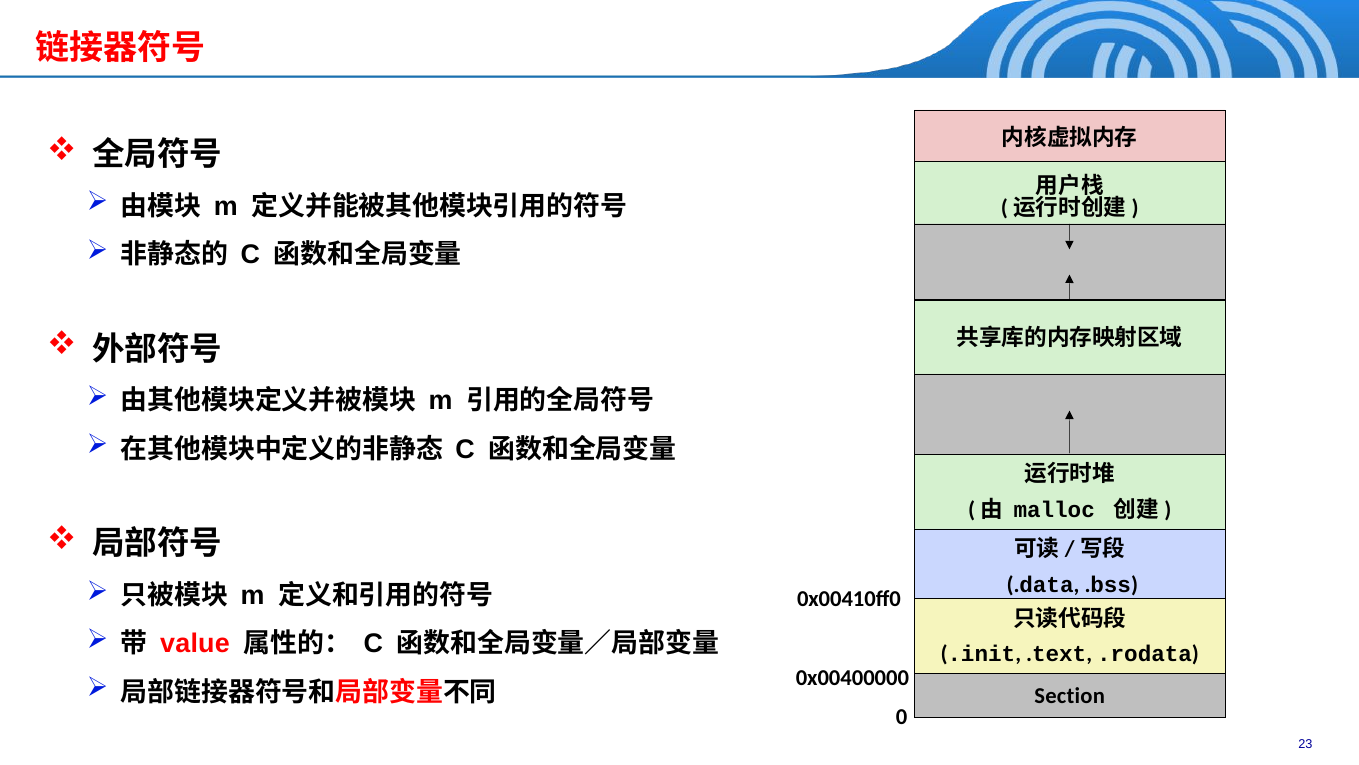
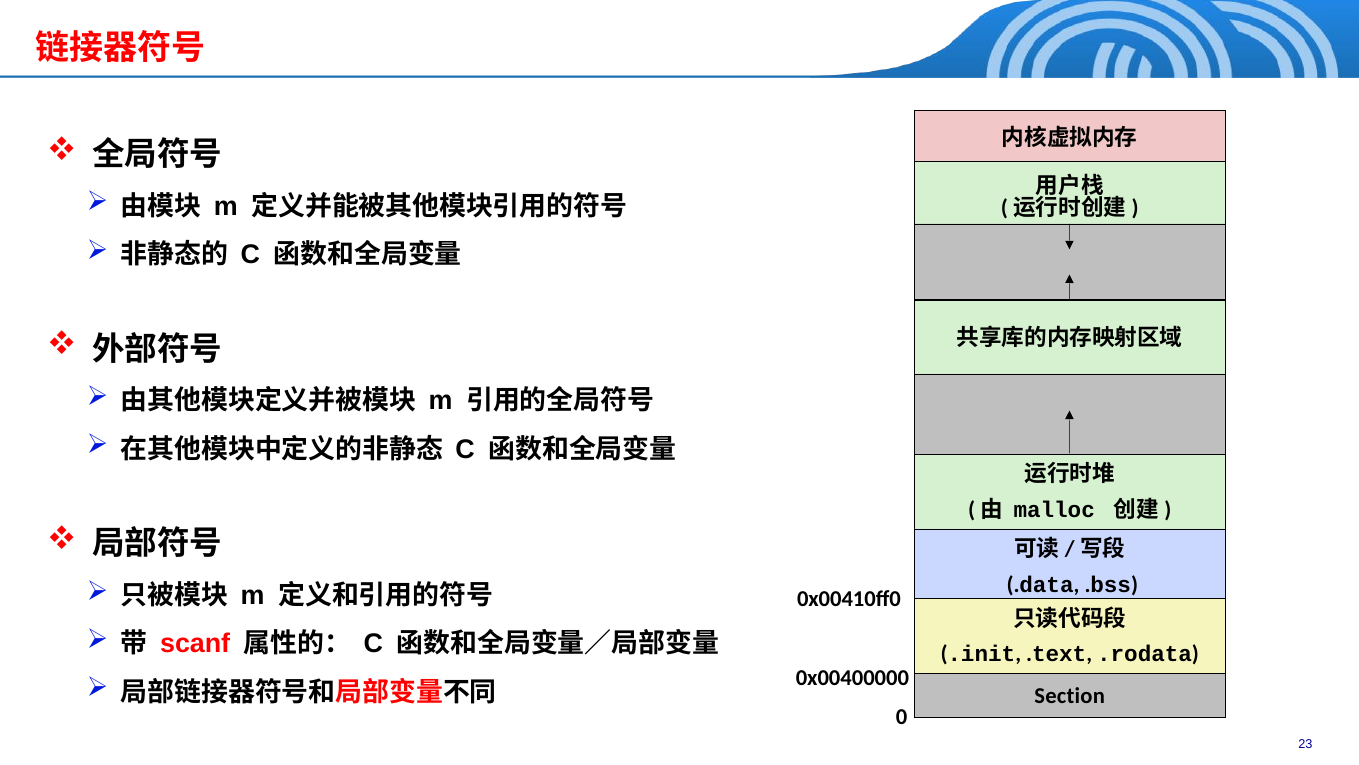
value: value -> scanf
